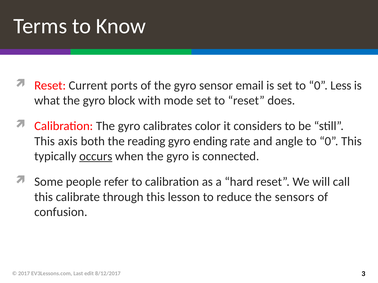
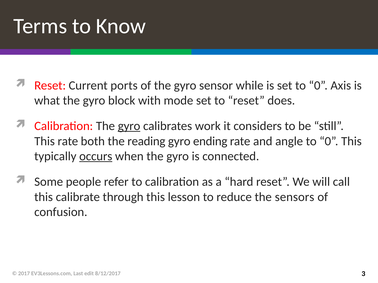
email: email -> while
Less: Less -> Axis
gyro at (129, 126) underline: none -> present
color: color -> work
This axis: axis -> rate
